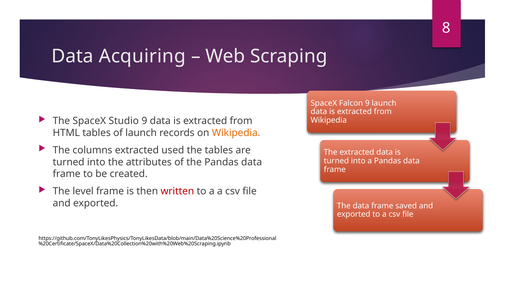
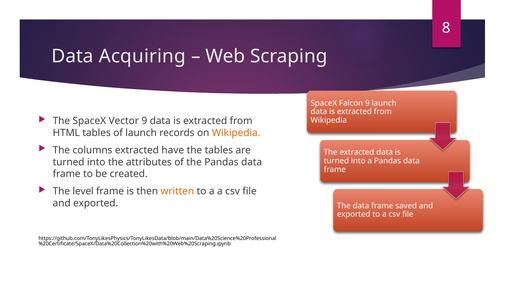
Studio: Studio -> Vector
used: used -> have
written colour: red -> orange
